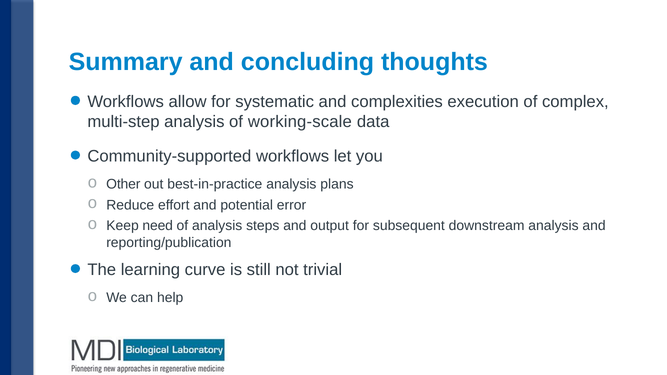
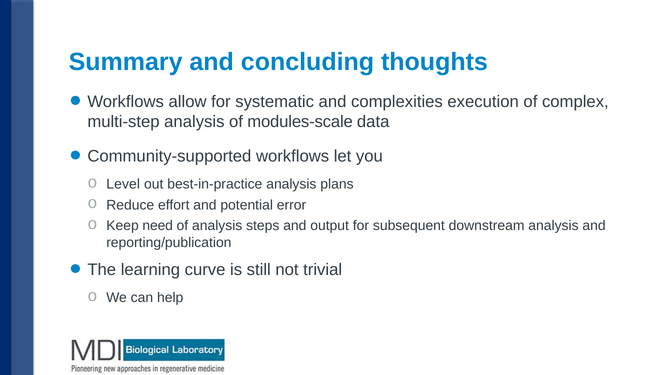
working-scale: working-scale -> modules-scale
Other: Other -> Level
